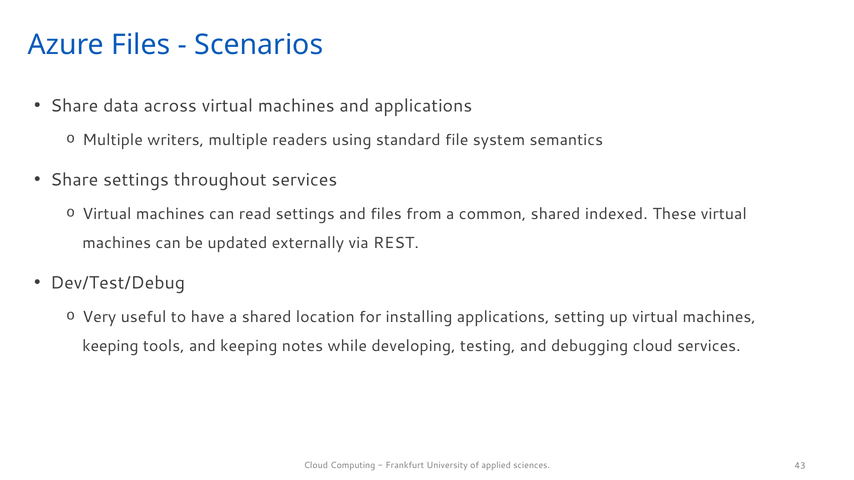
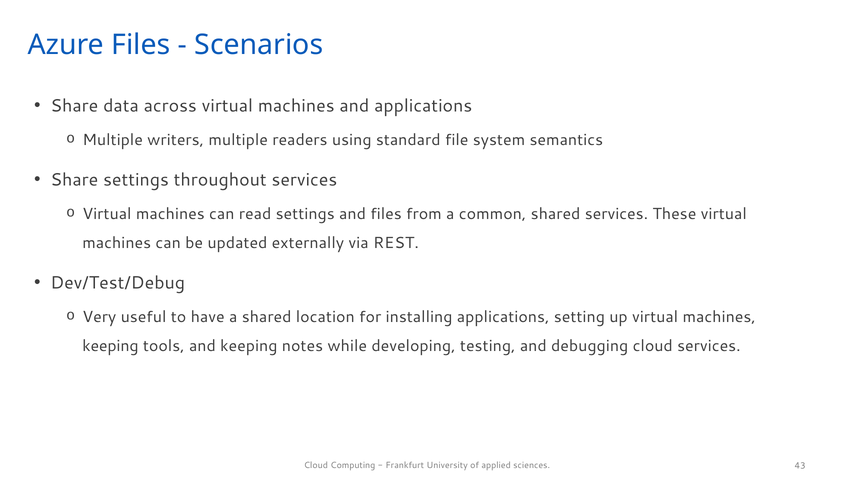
shared indexed: indexed -> services
